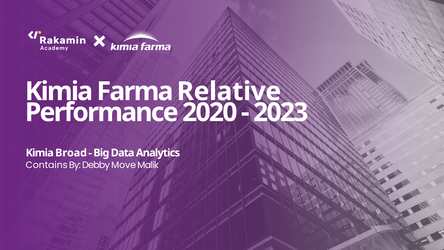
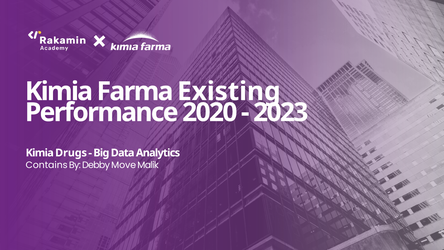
Relative: Relative -> Existing
Broad: Broad -> Drugs
